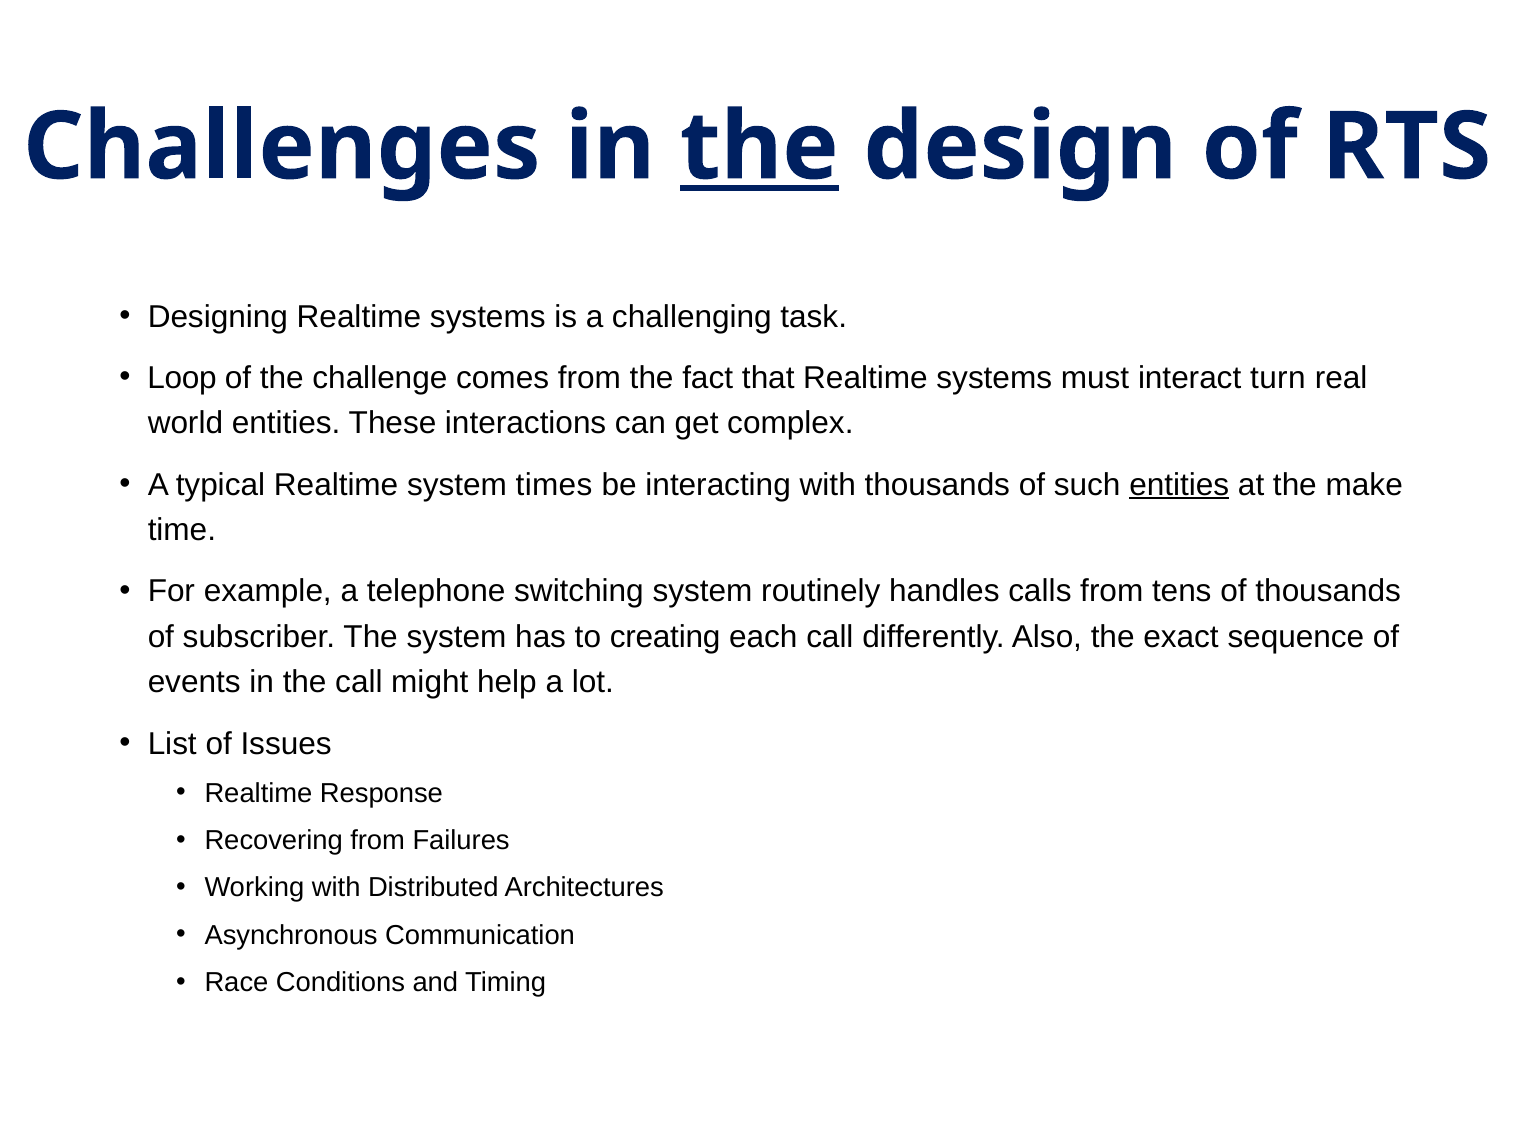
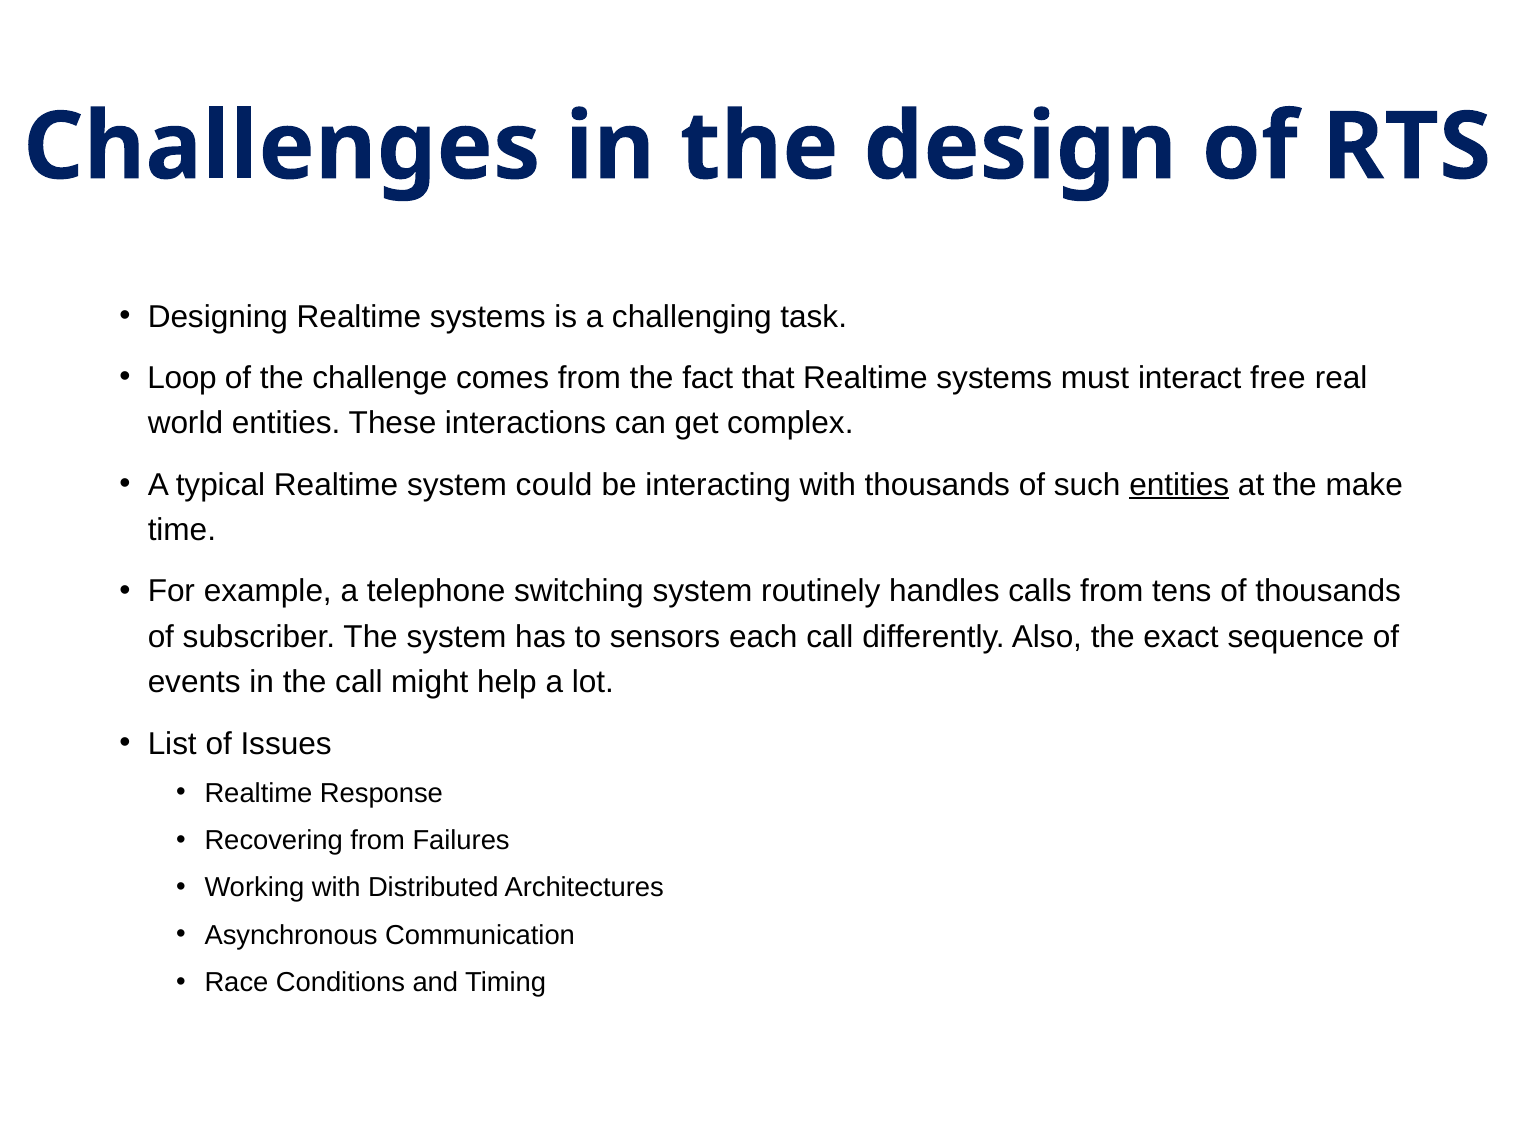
the at (759, 147) underline: present -> none
turn: turn -> free
times: times -> could
creating: creating -> sensors
